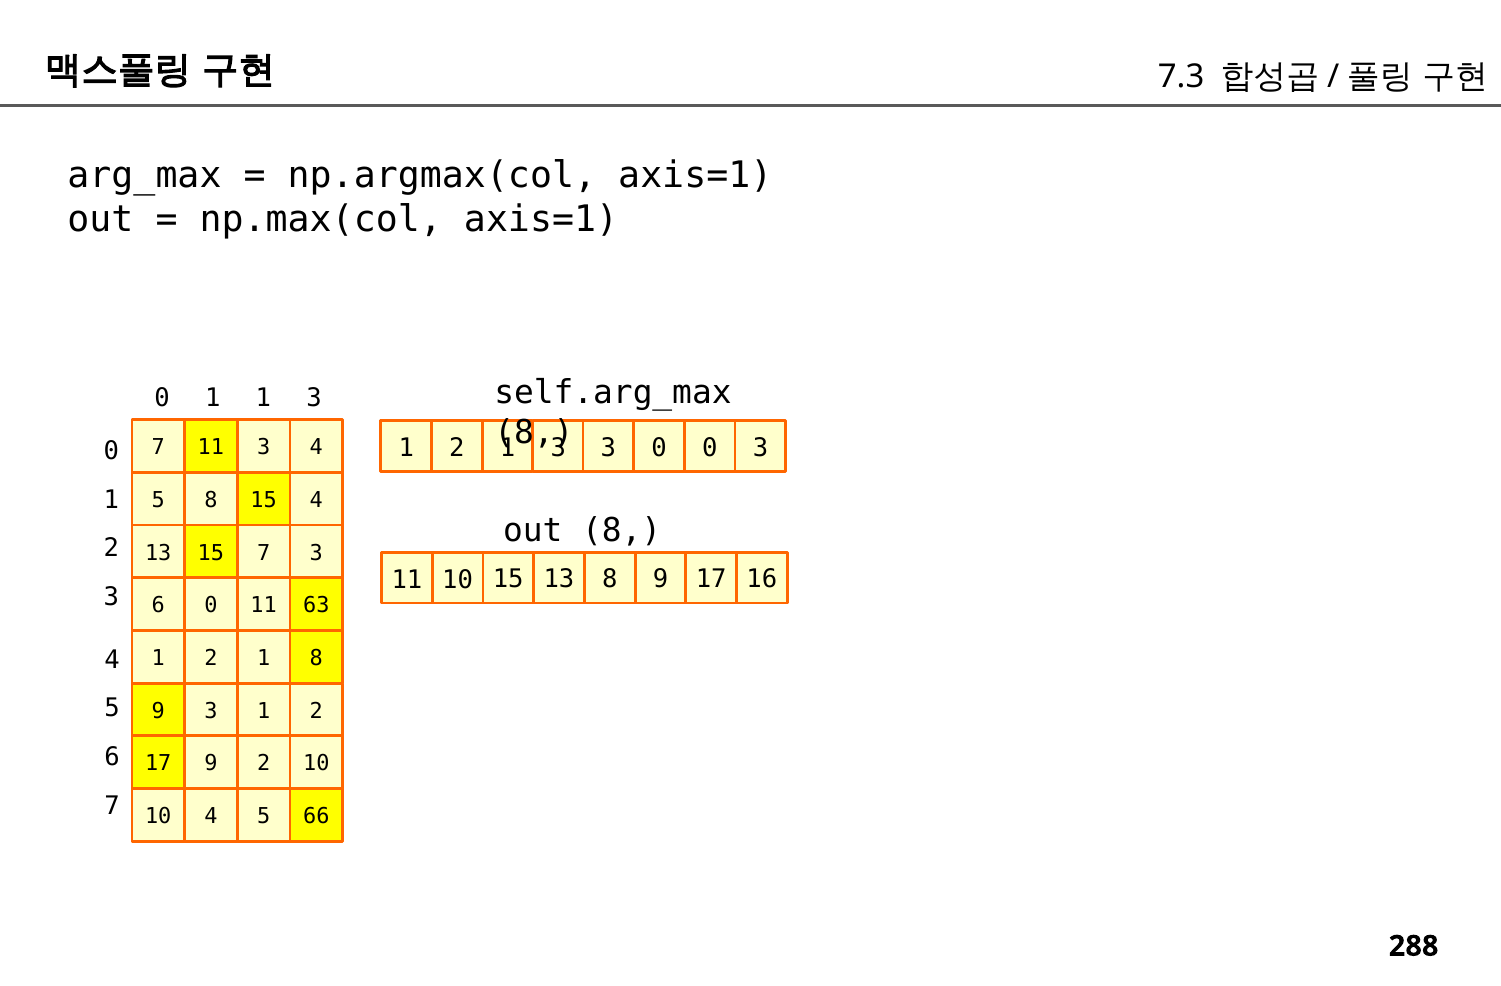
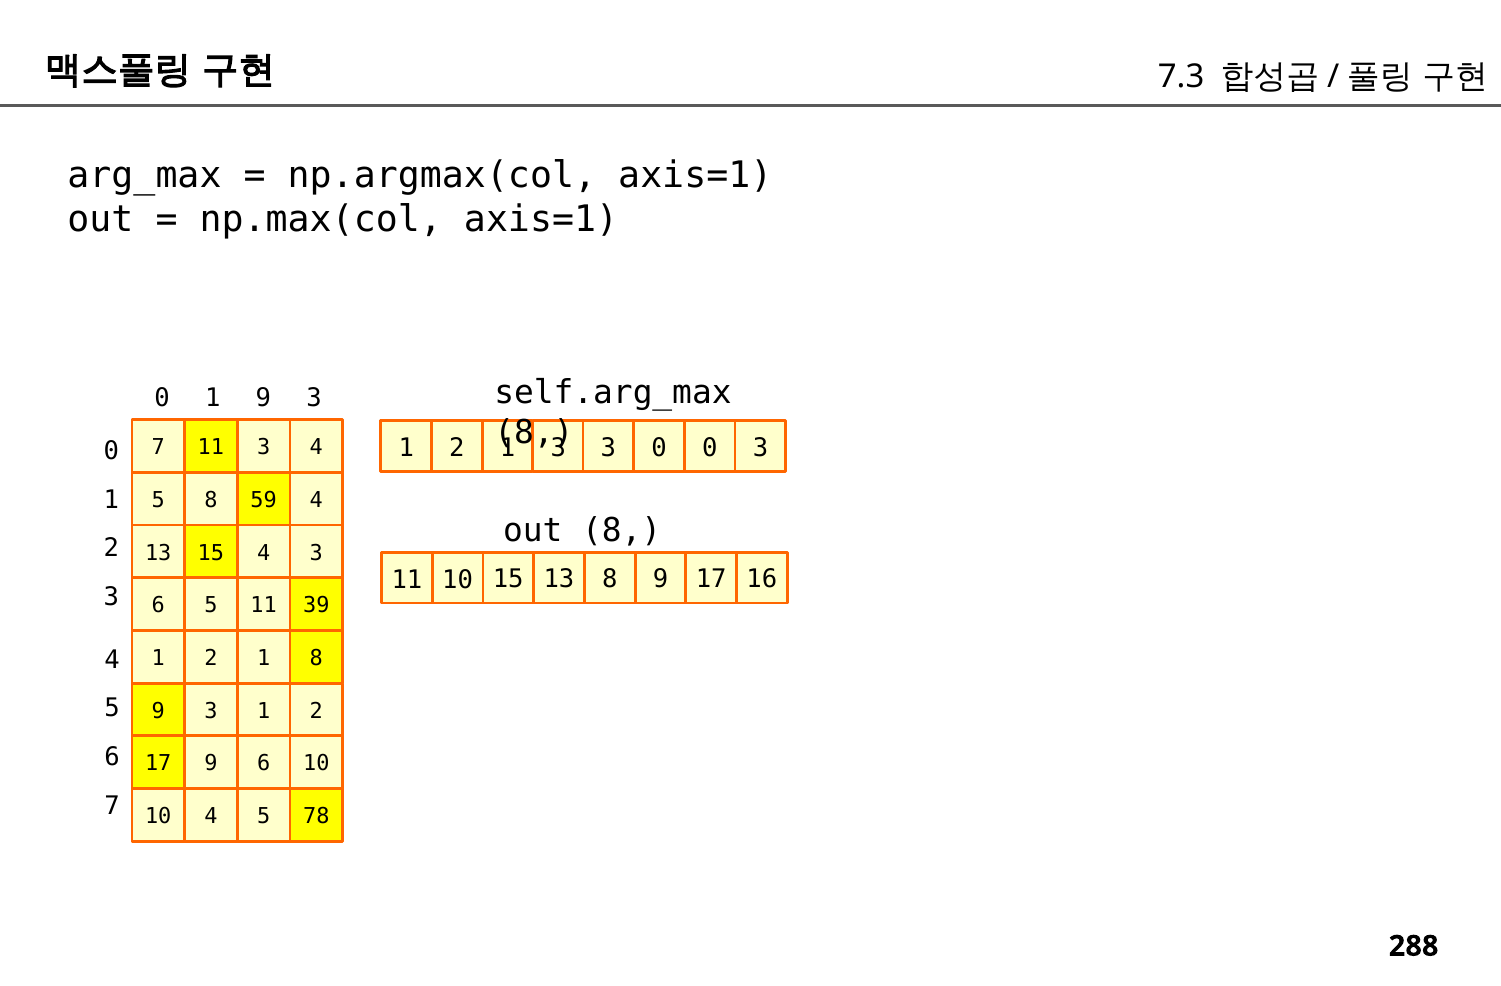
1 1: 1 -> 9
8 15: 15 -> 59
15 7: 7 -> 4
6 0: 0 -> 5
63: 63 -> 39
9 2: 2 -> 6
66: 66 -> 78
